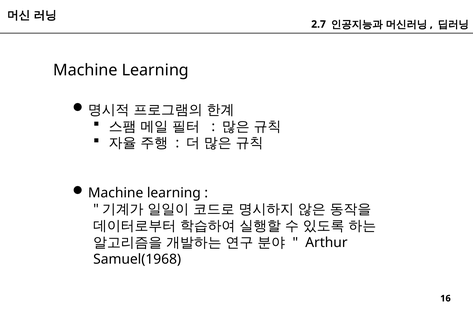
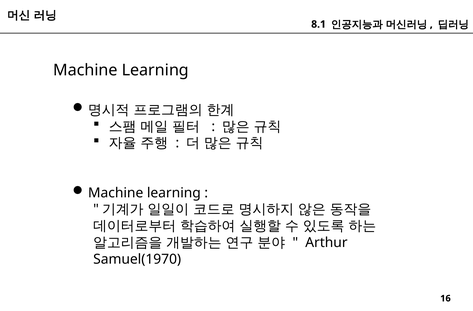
2.7: 2.7 -> 8.1
Samuel(1968: Samuel(1968 -> Samuel(1970
